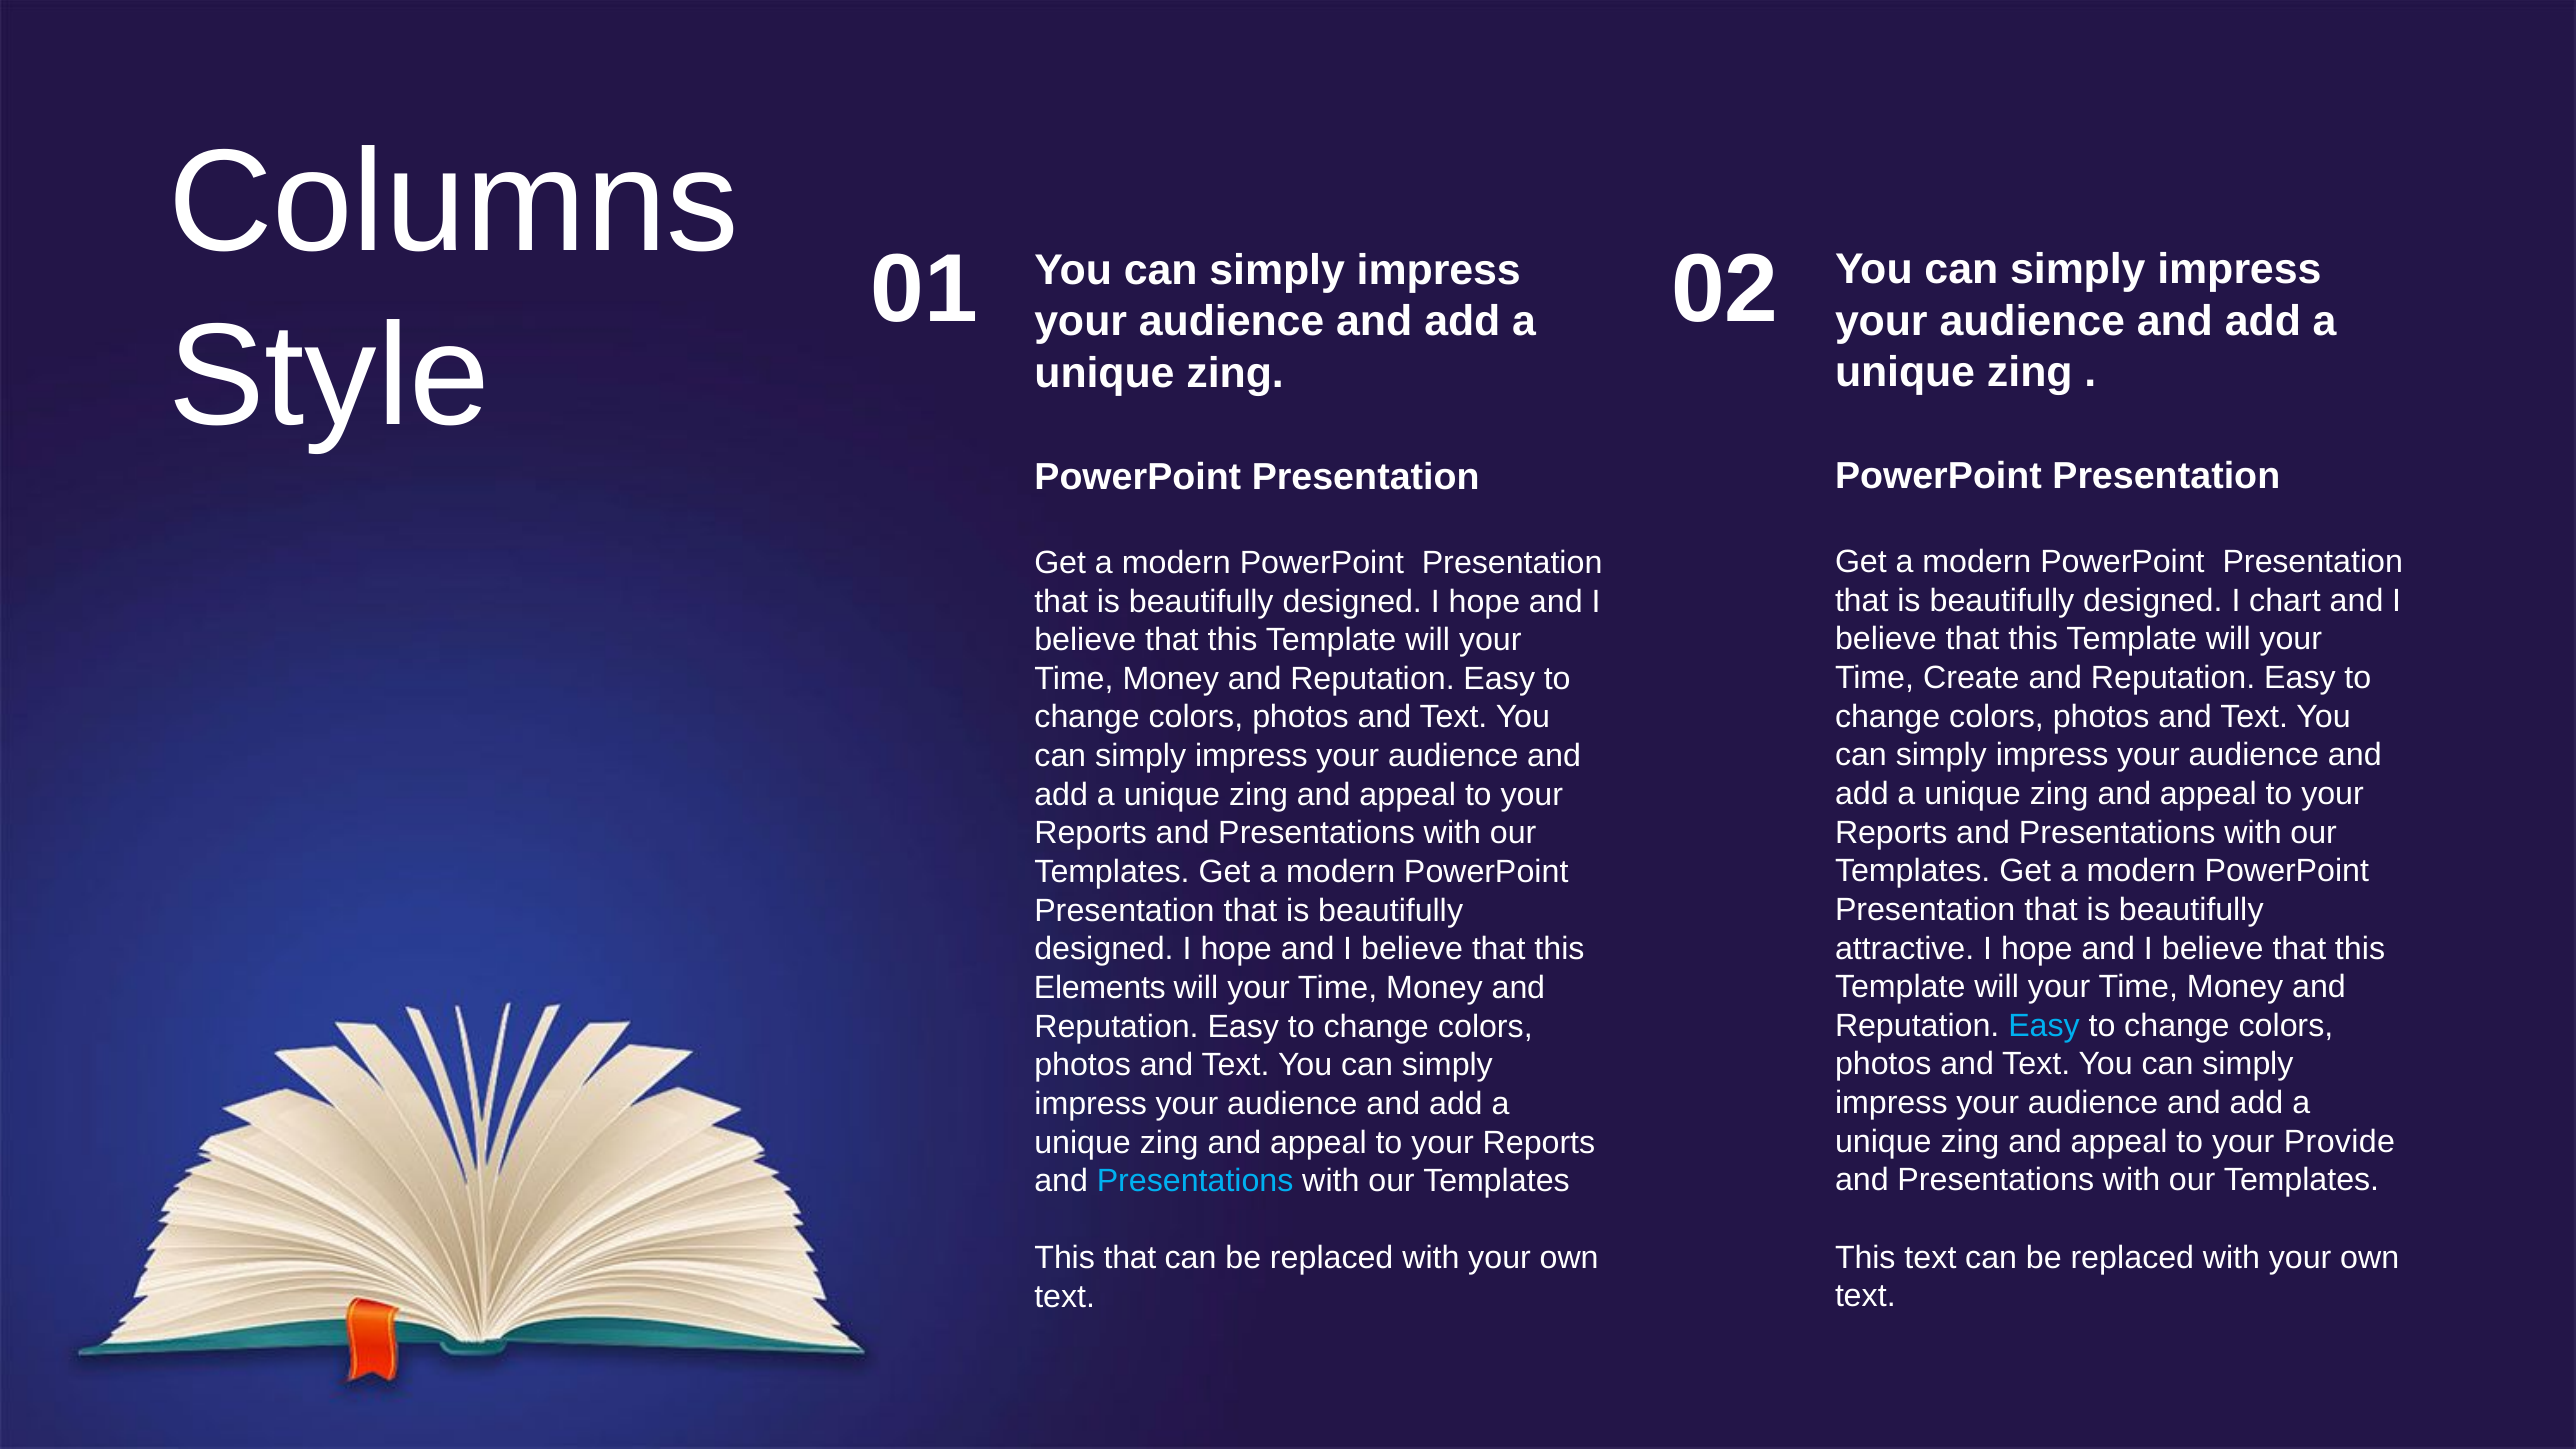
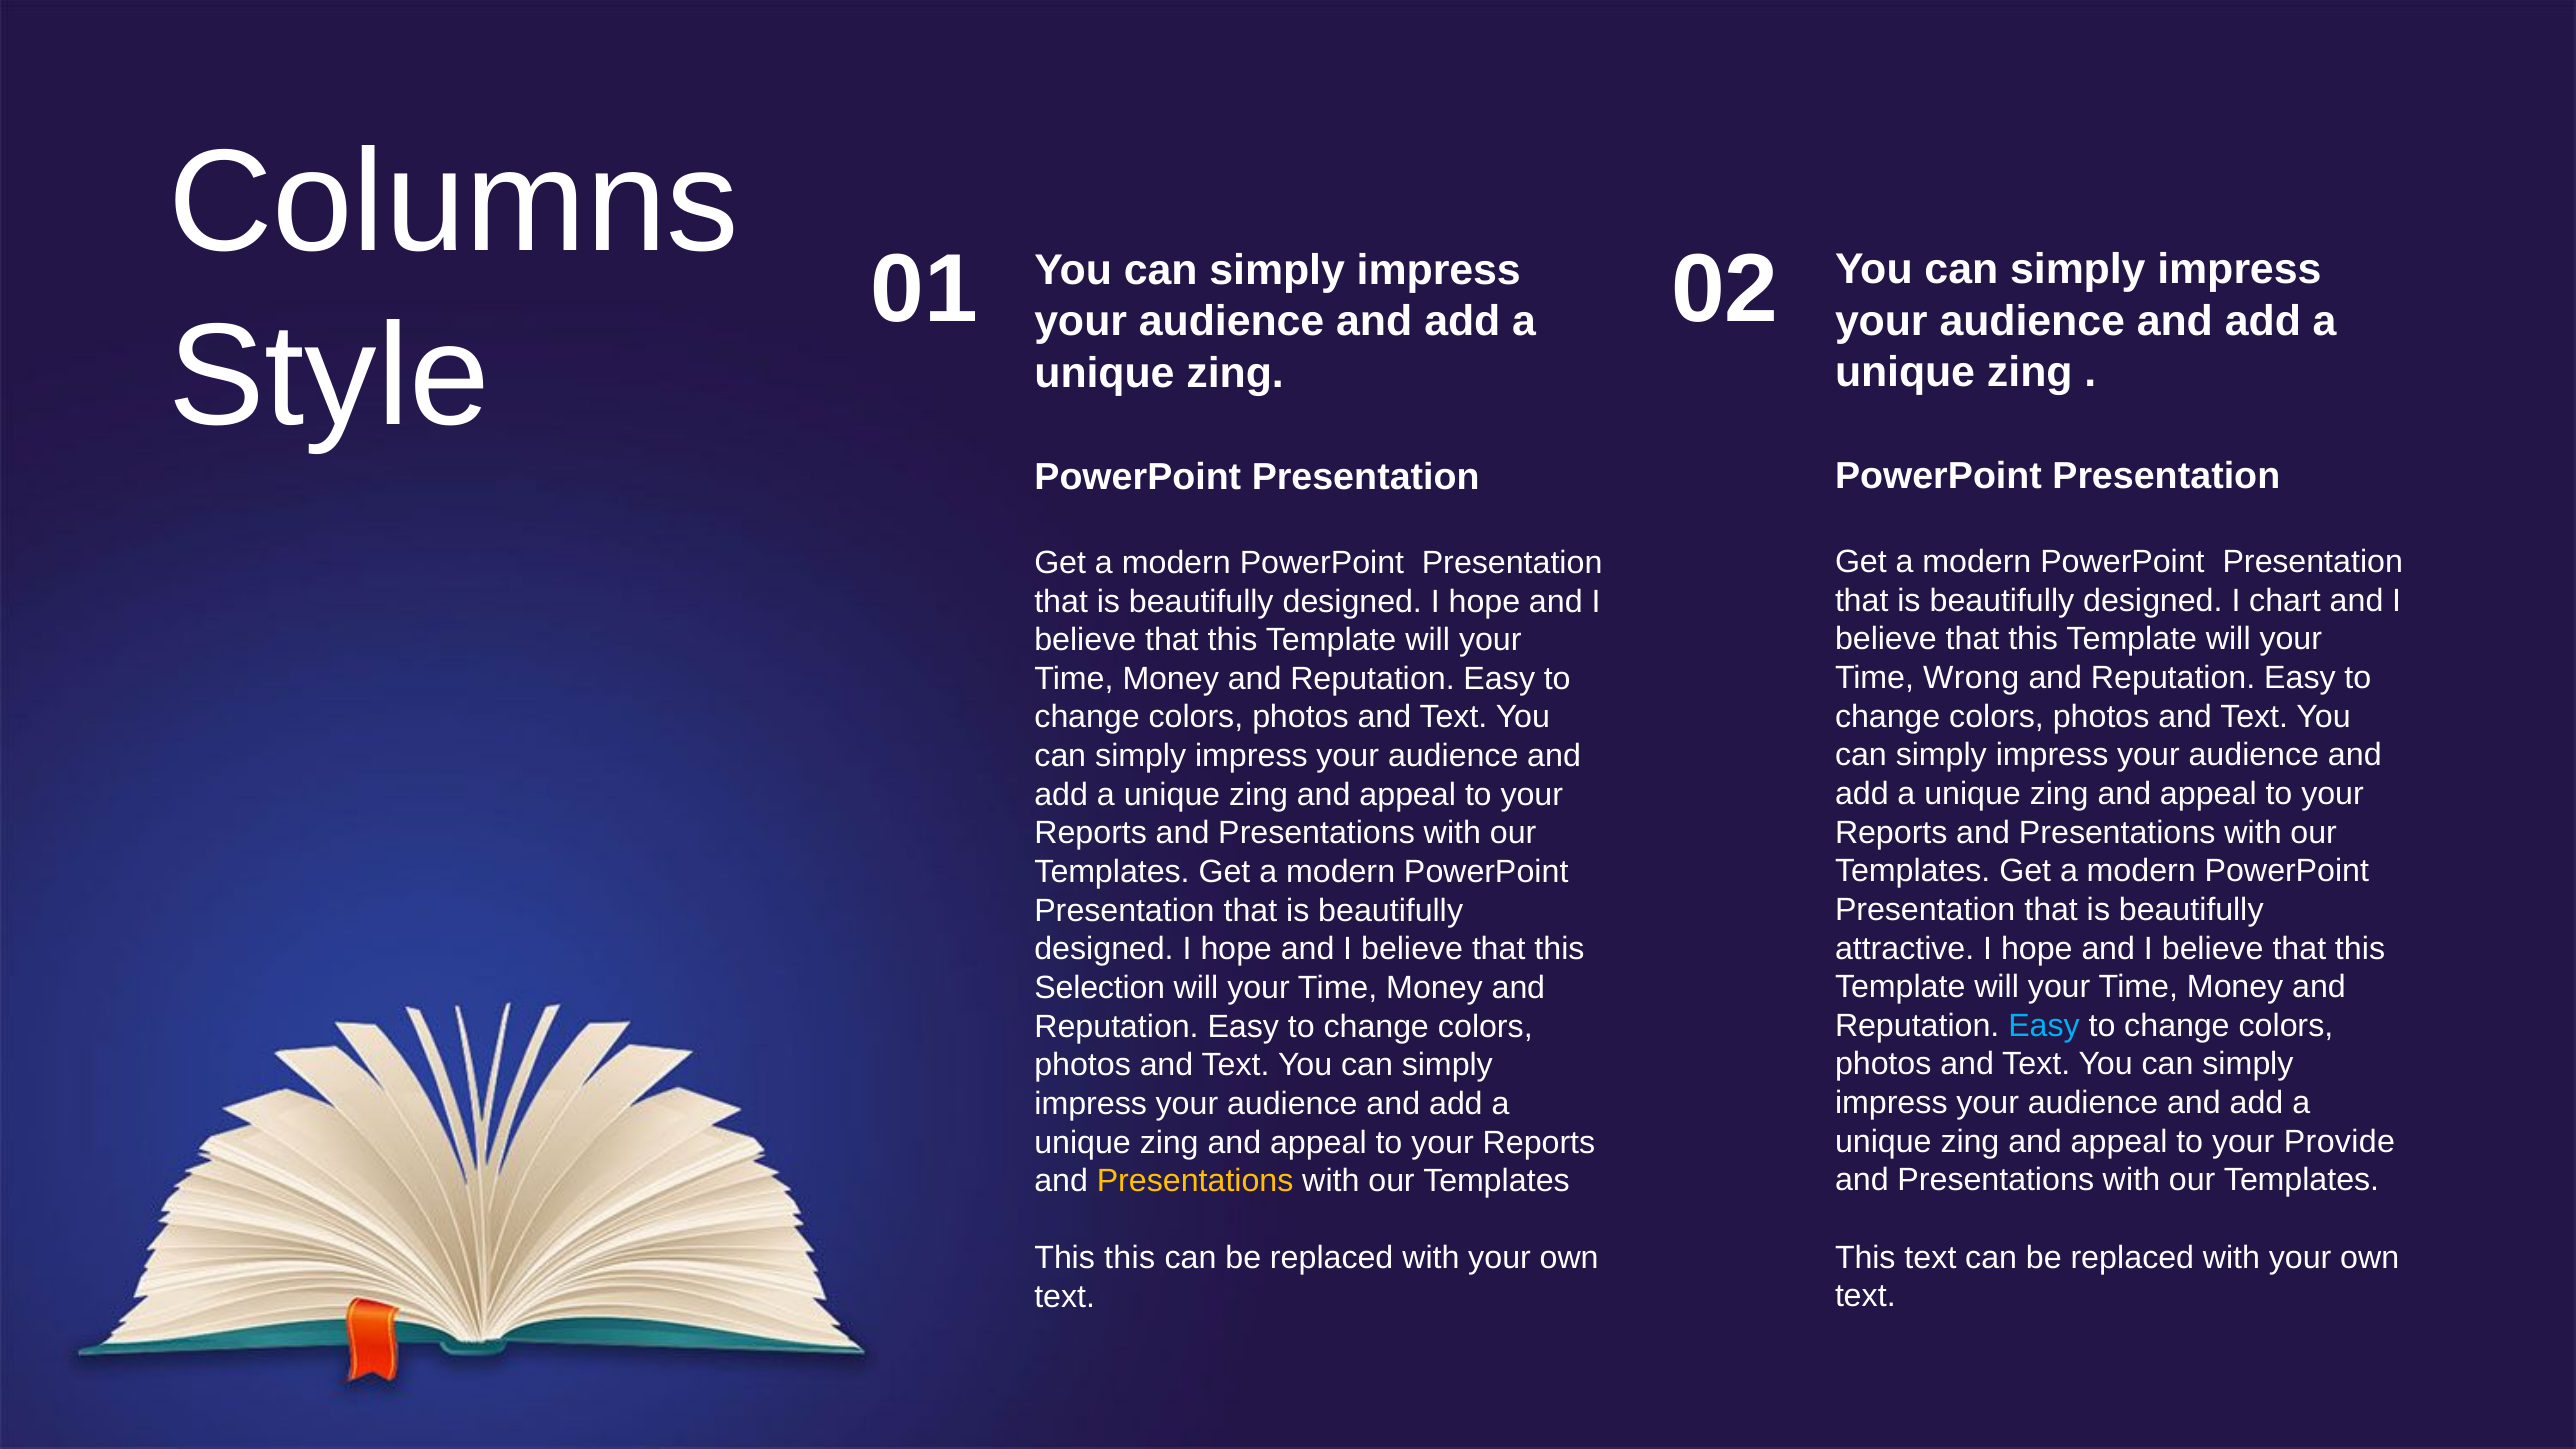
Create: Create -> Wrong
Elements: Elements -> Selection
Presentations at (1195, 1181) colour: light blue -> yellow
This that: that -> this
